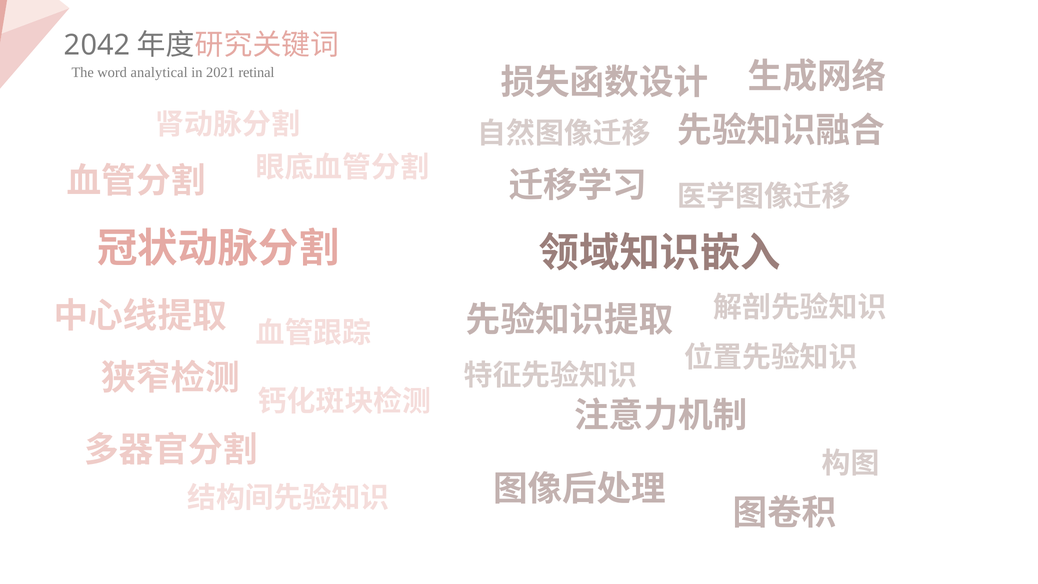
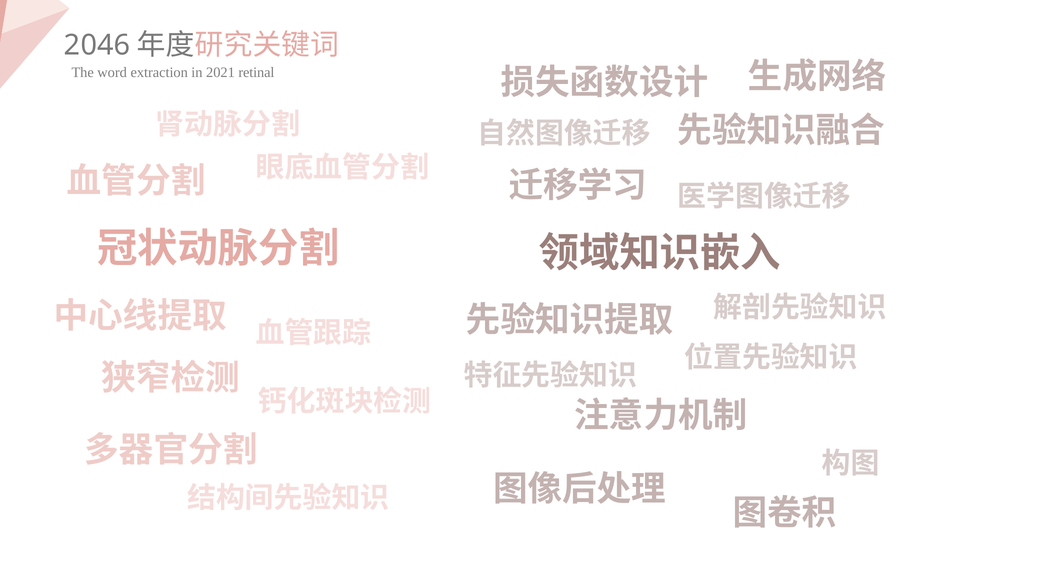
2042: 2042 -> 2046
analytical: analytical -> extraction
